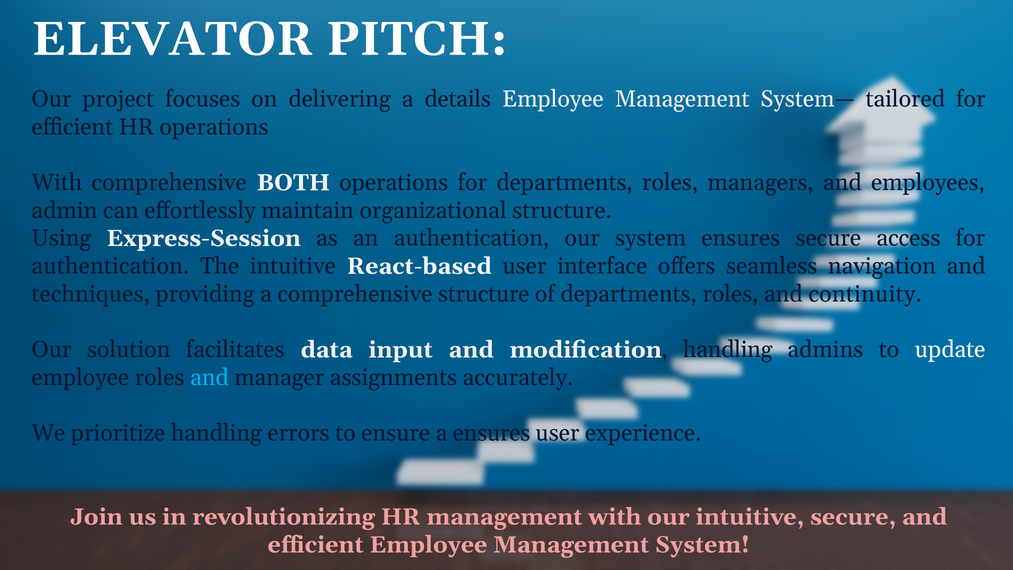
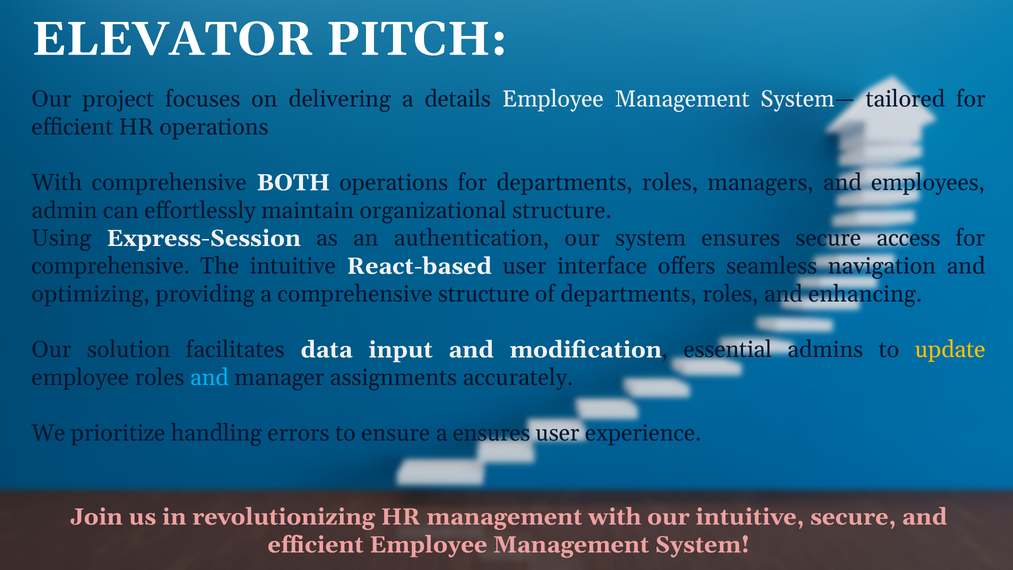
authentication at (110, 266): authentication -> comprehensive
techniques: techniques -> optimizing
continuity: continuity -> enhancing
modification handling: handling -> essential
update colour: white -> yellow
